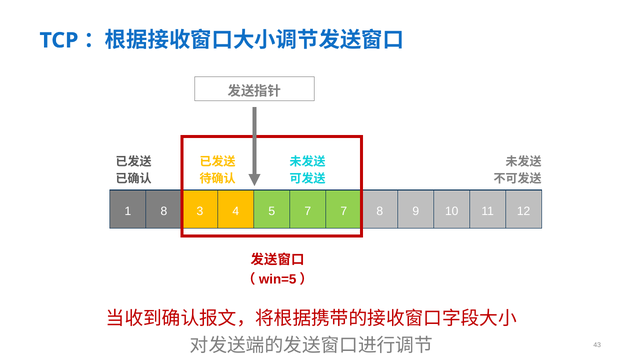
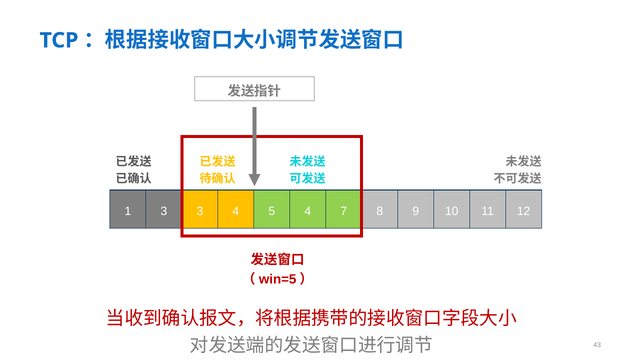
1 8: 8 -> 3
5 7: 7 -> 4
